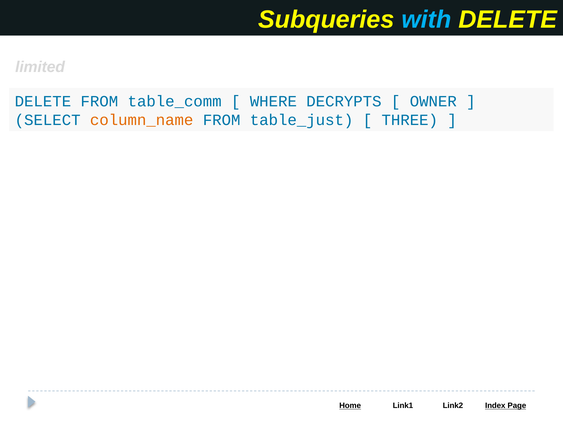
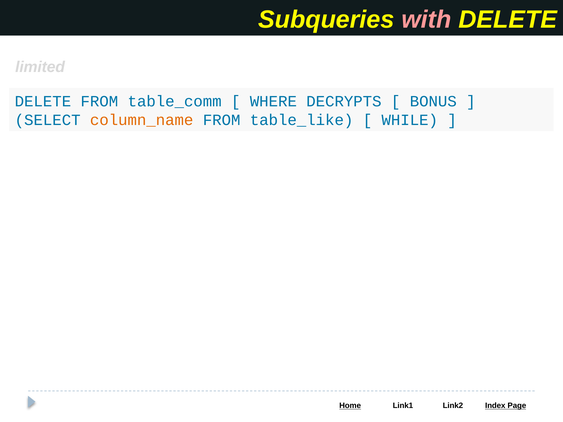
with colour: light blue -> pink
OWNER: OWNER -> BONUS
table_just: table_just -> table_like
THREE: THREE -> WHILE
